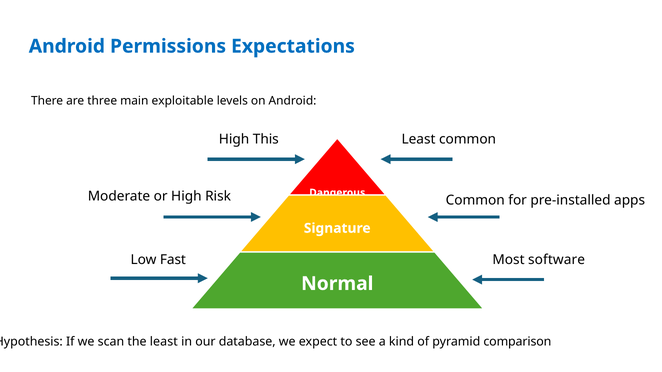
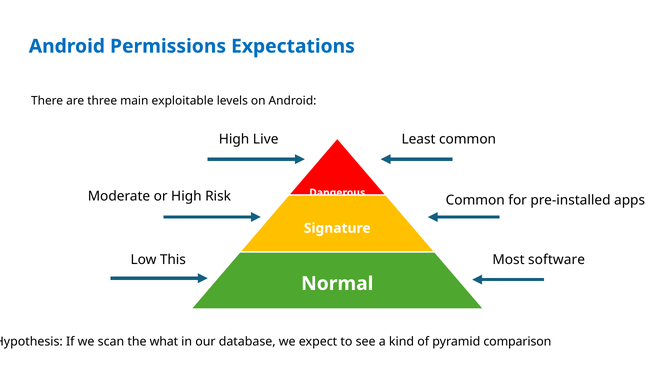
This: This -> Live
Fast: Fast -> This
the least: least -> what
